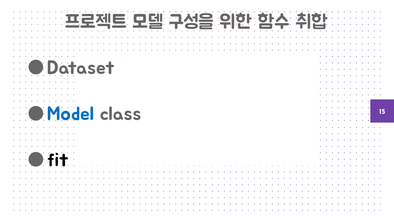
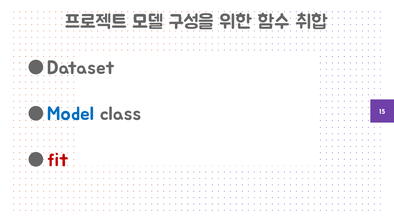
fit colour: black -> red
